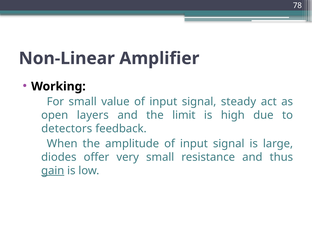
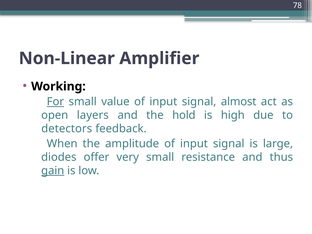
For underline: none -> present
steady: steady -> almost
limit: limit -> hold
